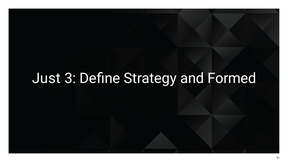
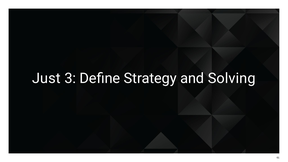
Formed: Formed -> Solving
